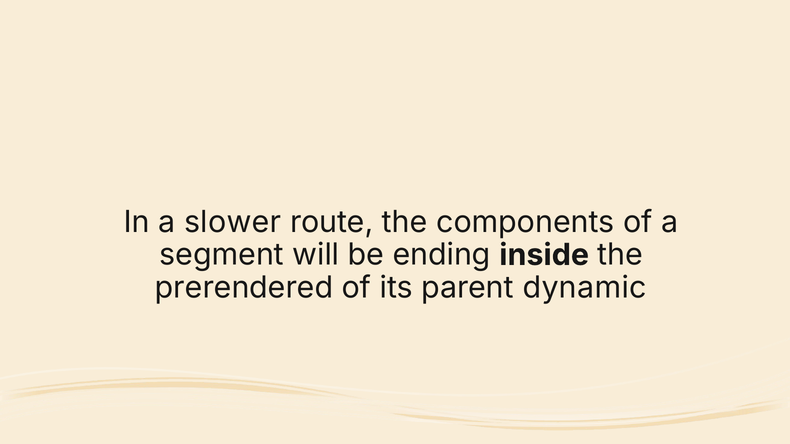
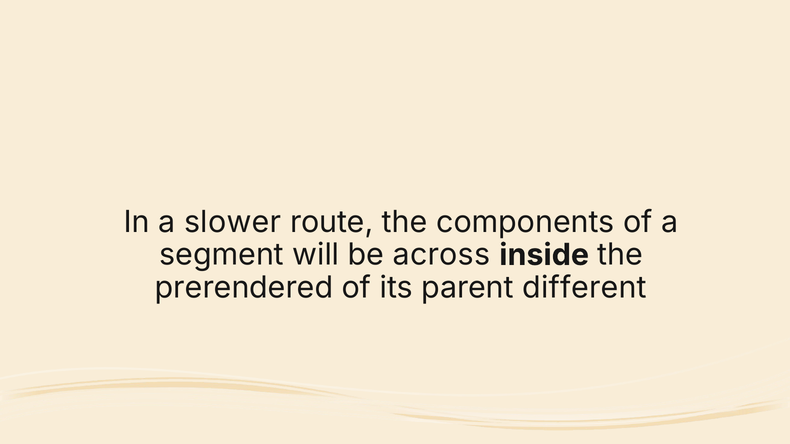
ending: ending -> across
dynamic: dynamic -> different
